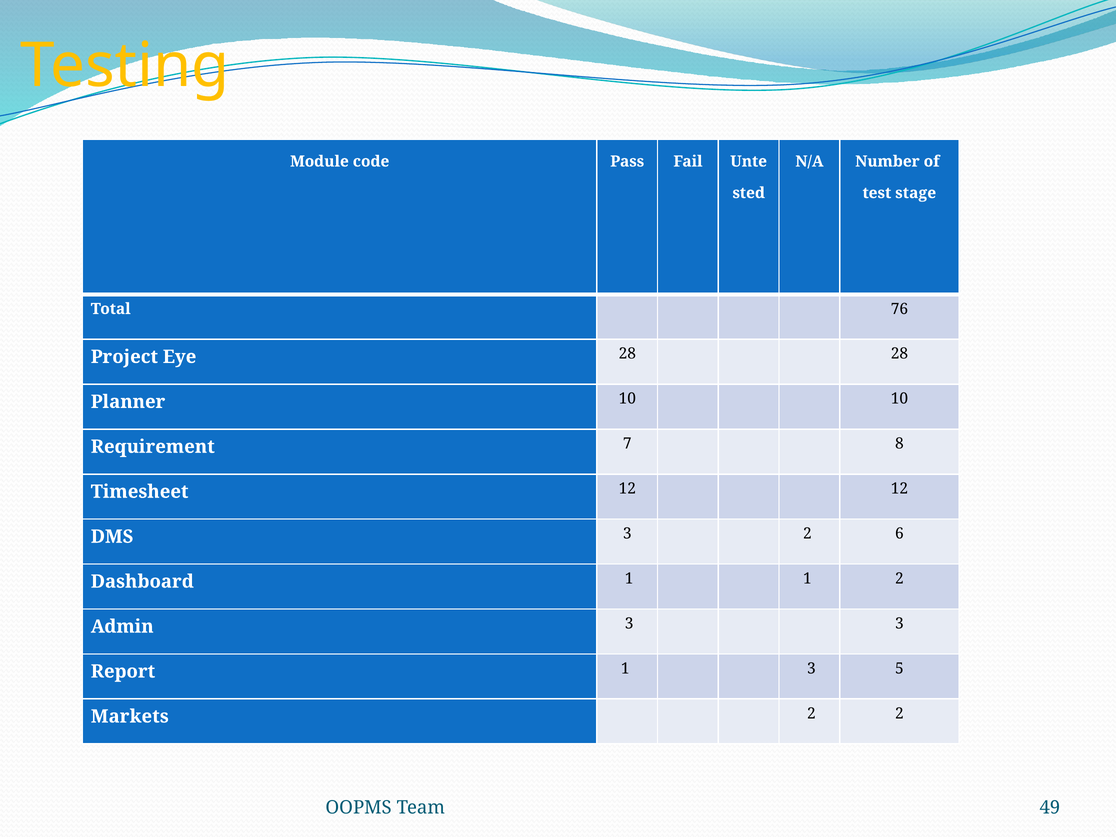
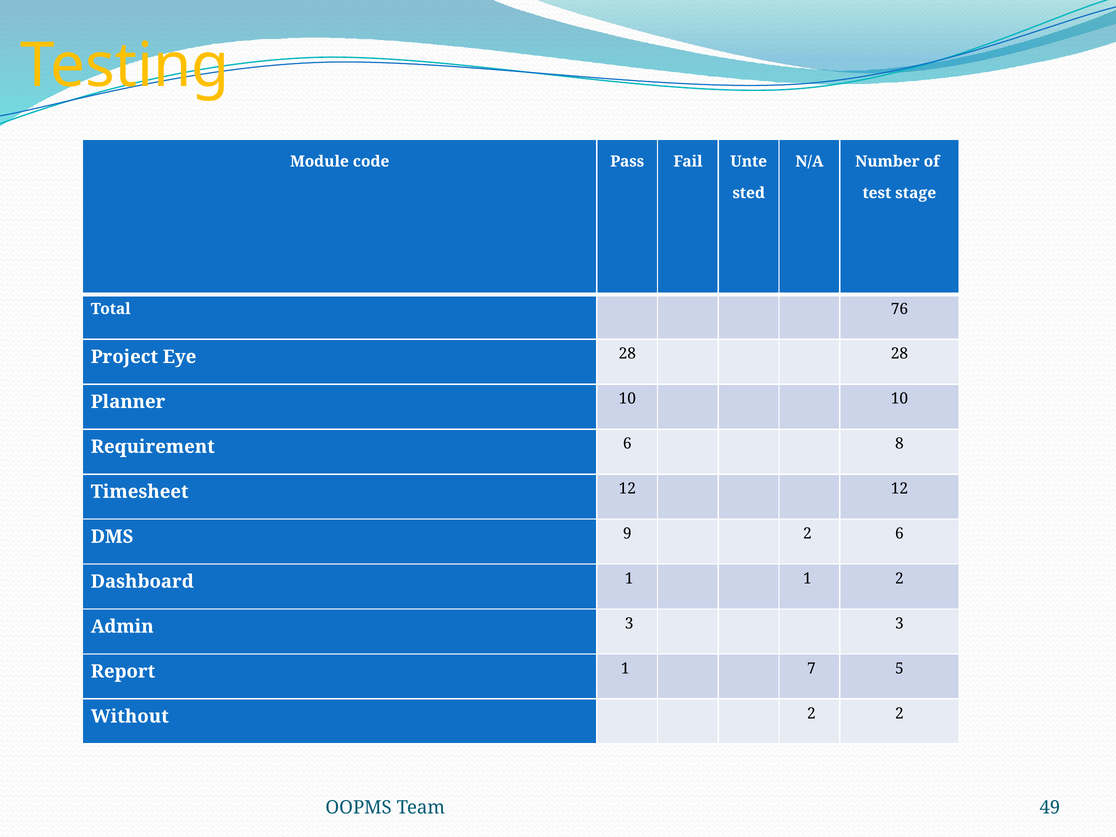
Requirement 7: 7 -> 6
DMS 3: 3 -> 9
1 3: 3 -> 7
Markets: Markets -> Without
